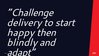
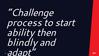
delivery: delivery -> process
happy: happy -> ability
